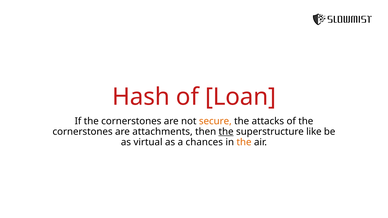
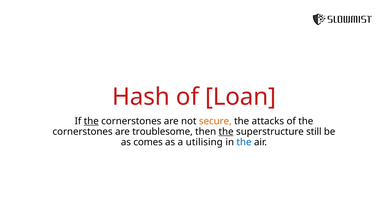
the at (91, 121) underline: none -> present
attachments: attachments -> troublesome
like: like -> still
virtual: virtual -> comes
chances: chances -> utilising
the at (244, 142) colour: orange -> blue
